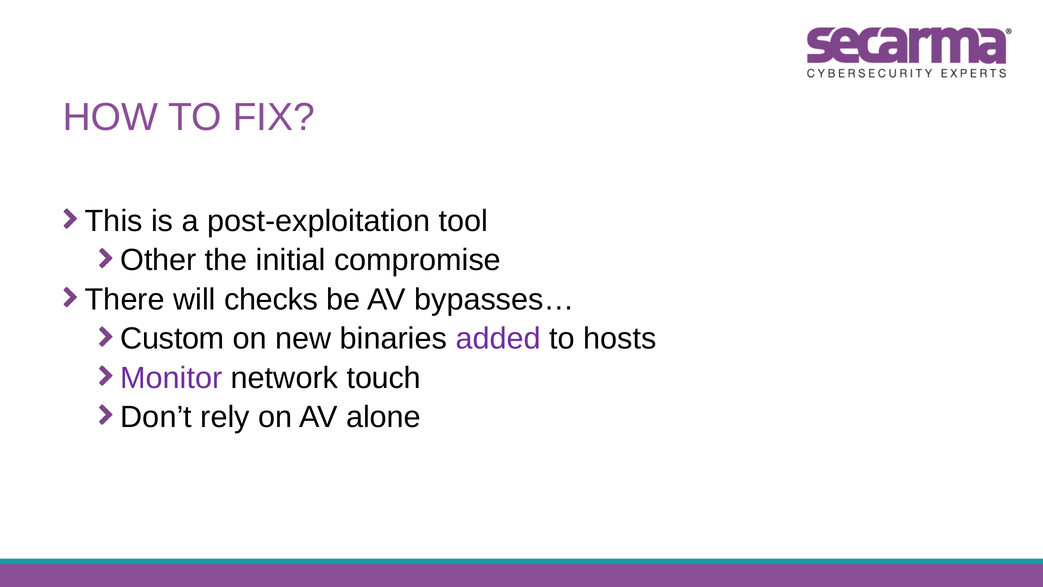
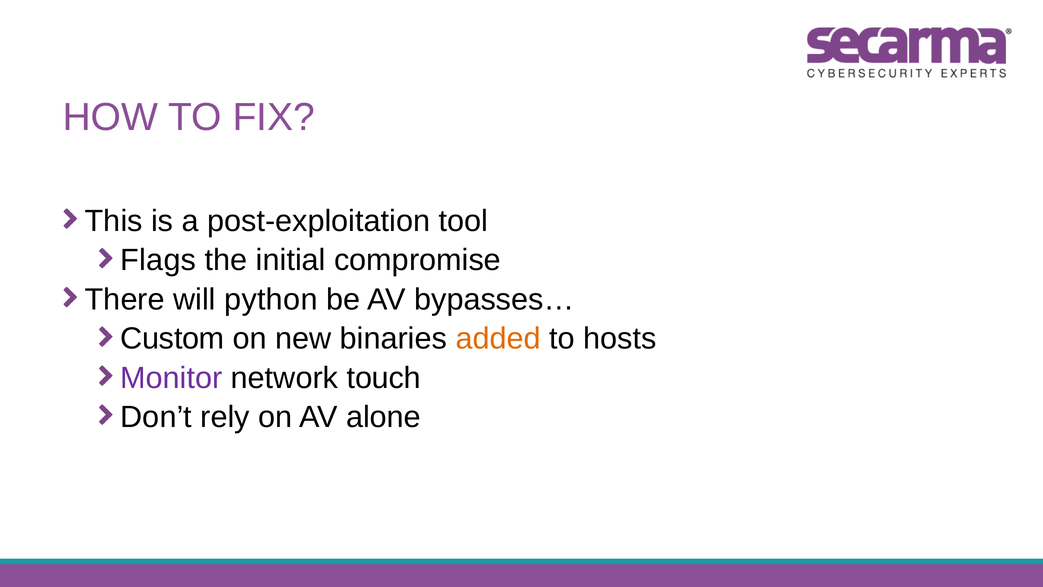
Other: Other -> Flags
checks: checks -> python
added colour: purple -> orange
